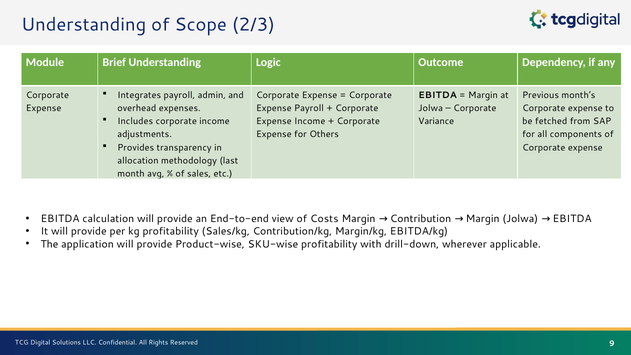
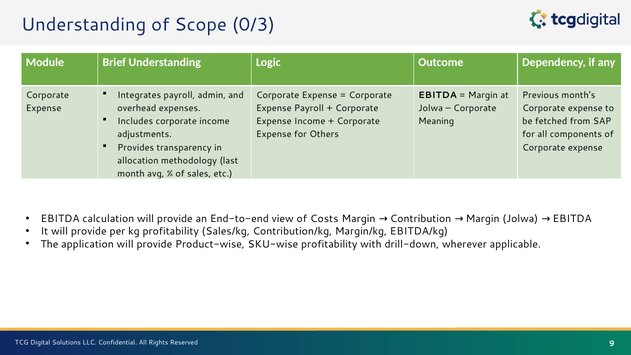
2/3: 2/3 -> 0/3
Variance: Variance -> Meaning
